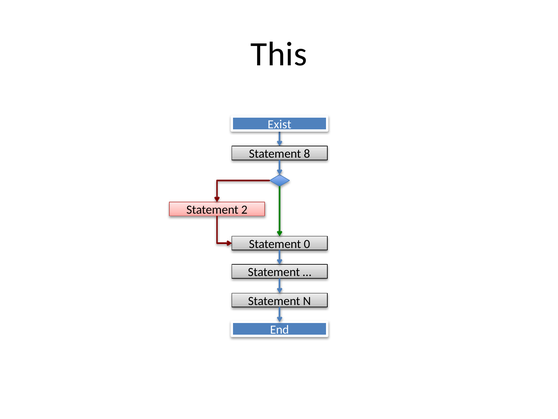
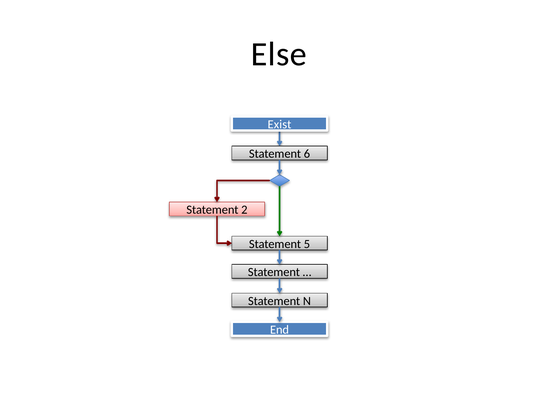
This: This -> Else
8: 8 -> 6
0: 0 -> 5
